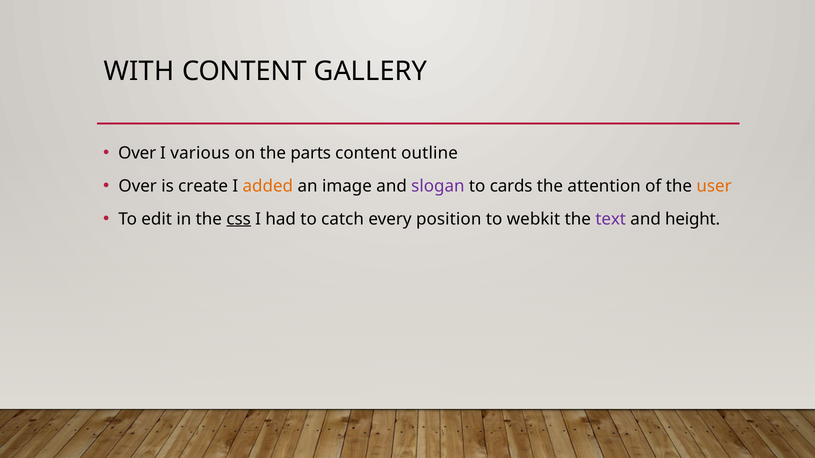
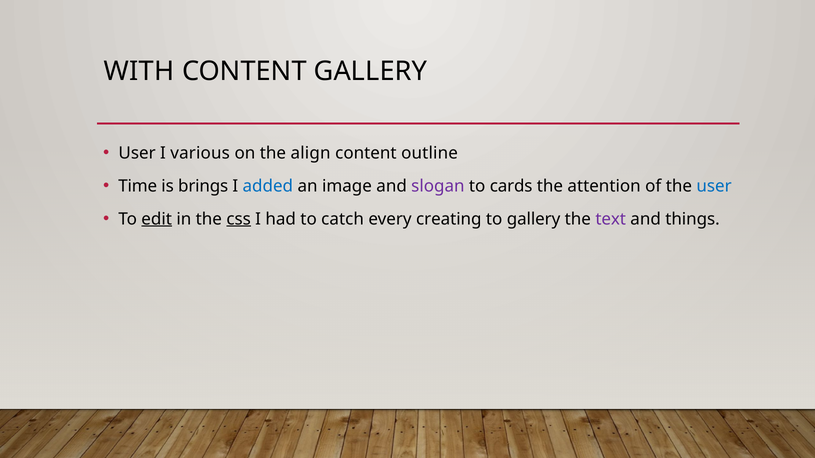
Over at (137, 153): Over -> User
parts: parts -> align
Over at (138, 186): Over -> Time
create: create -> brings
added colour: orange -> blue
user at (714, 186) colour: orange -> blue
edit underline: none -> present
position: position -> creating
to webkit: webkit -> gallery
height: height -> things
